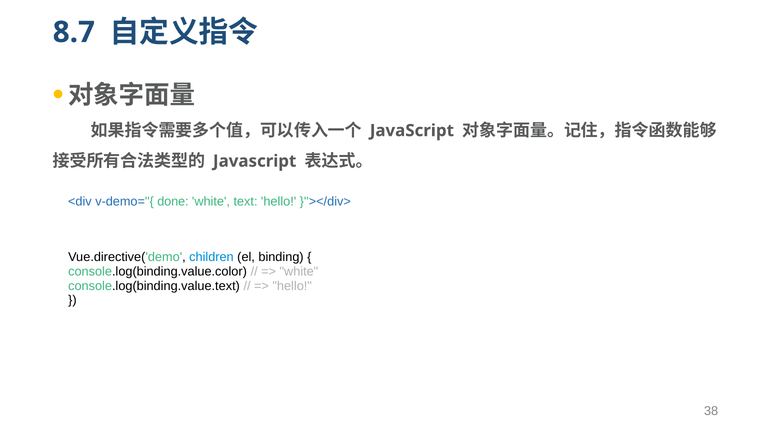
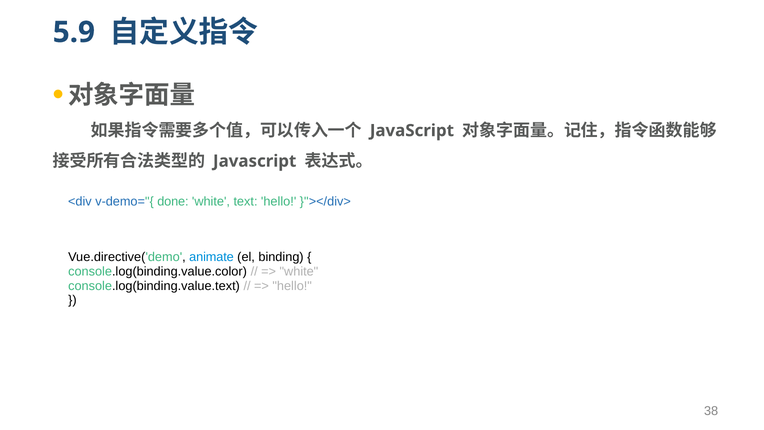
8.7: 8.7 -> 5.9
children: children -> animate
